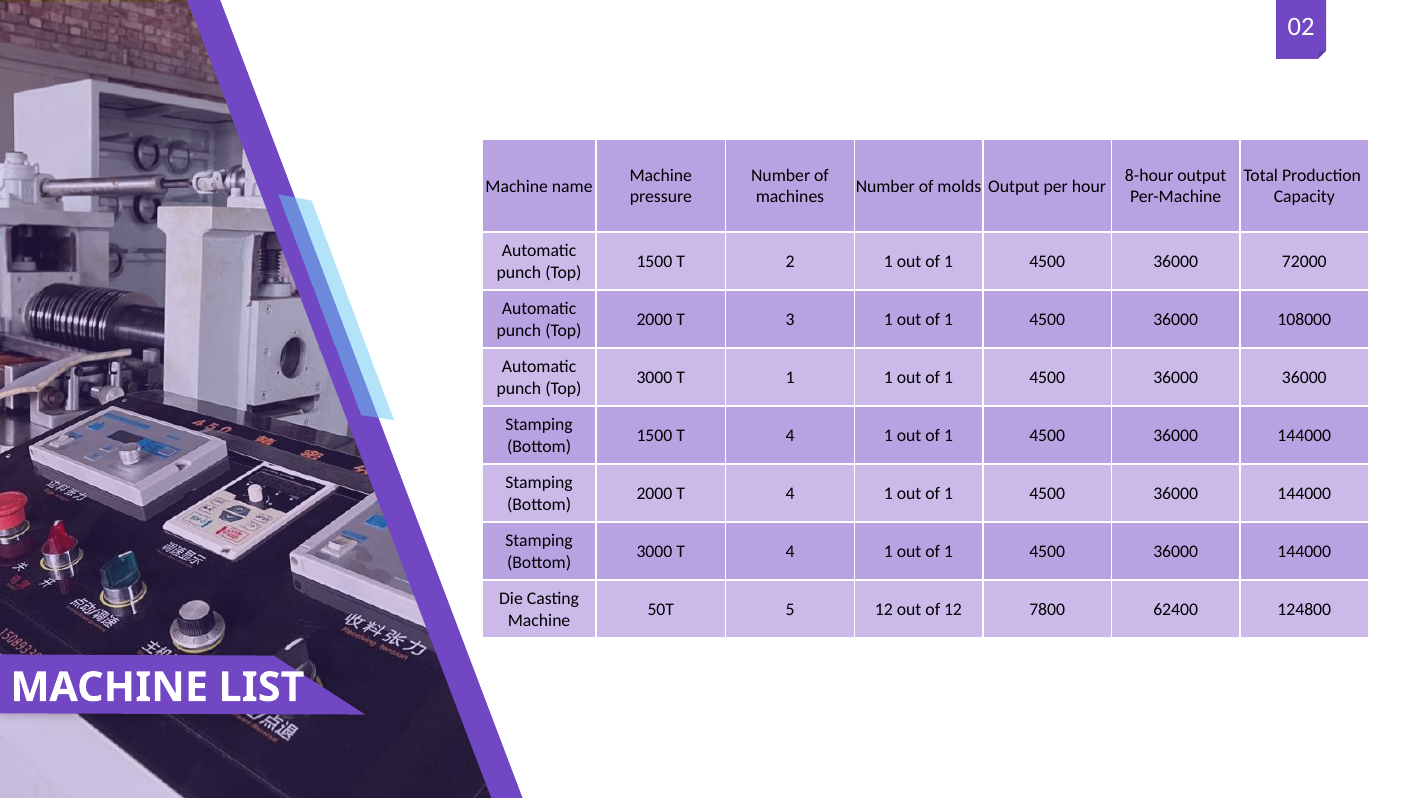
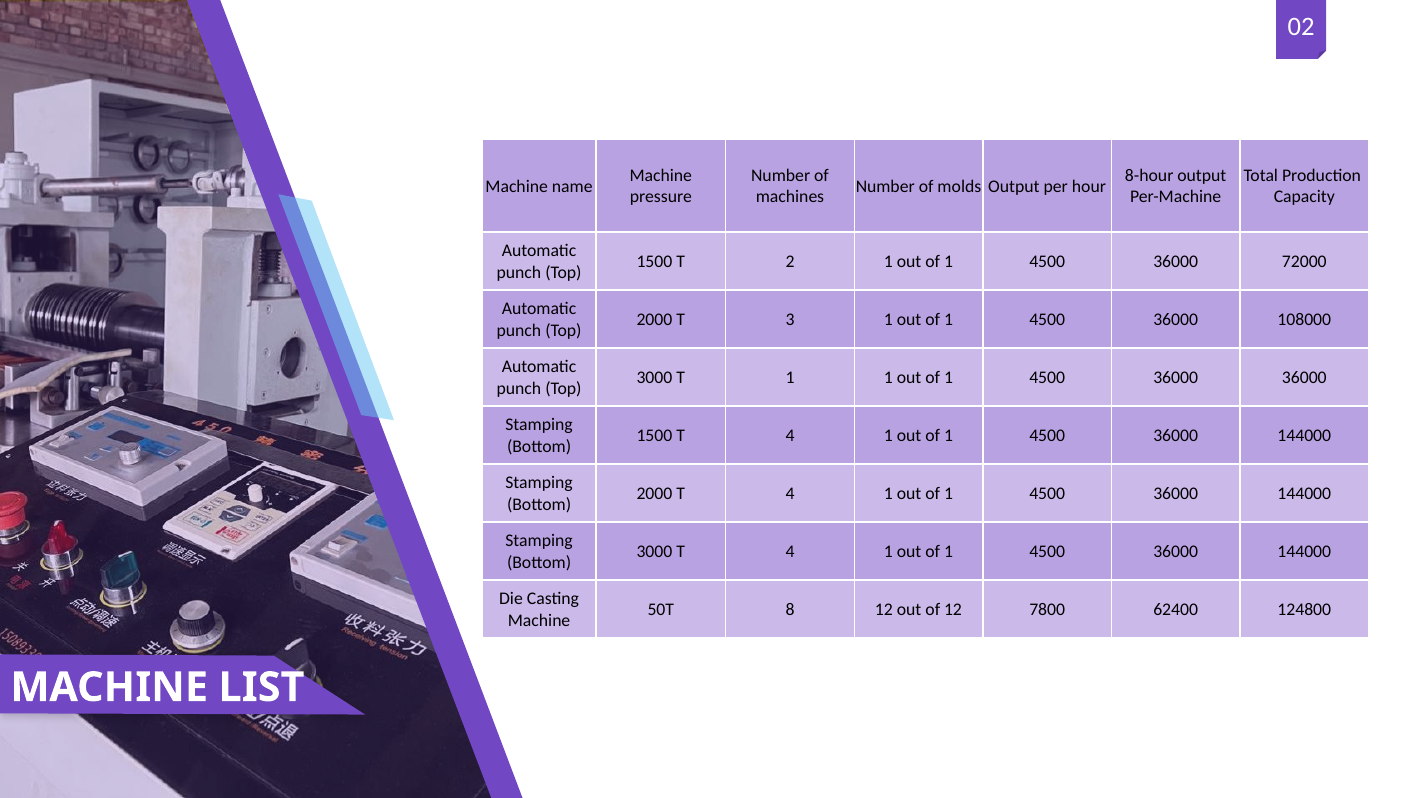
5: 5 -> 8
